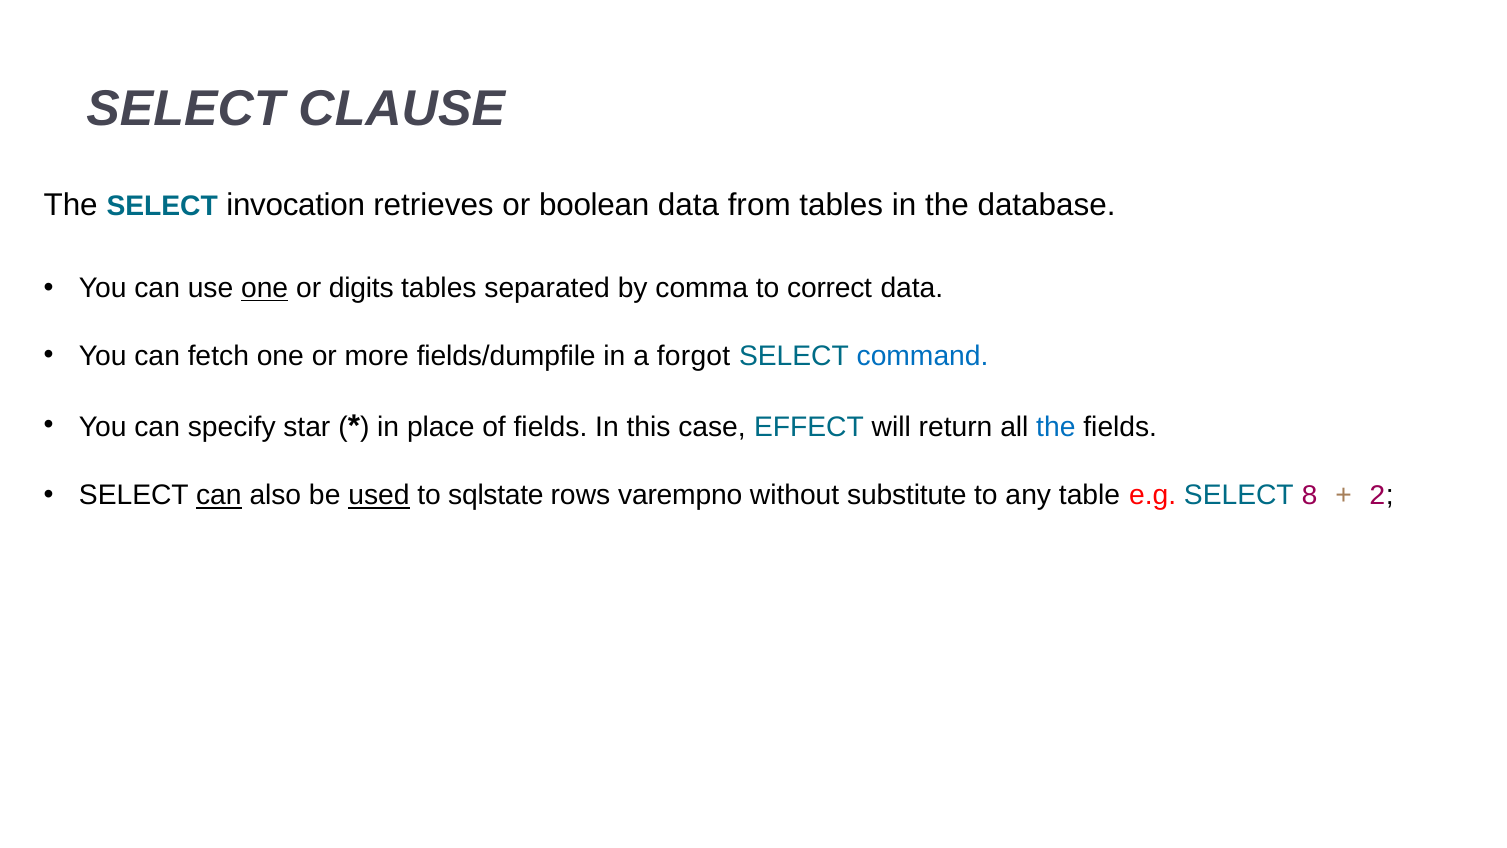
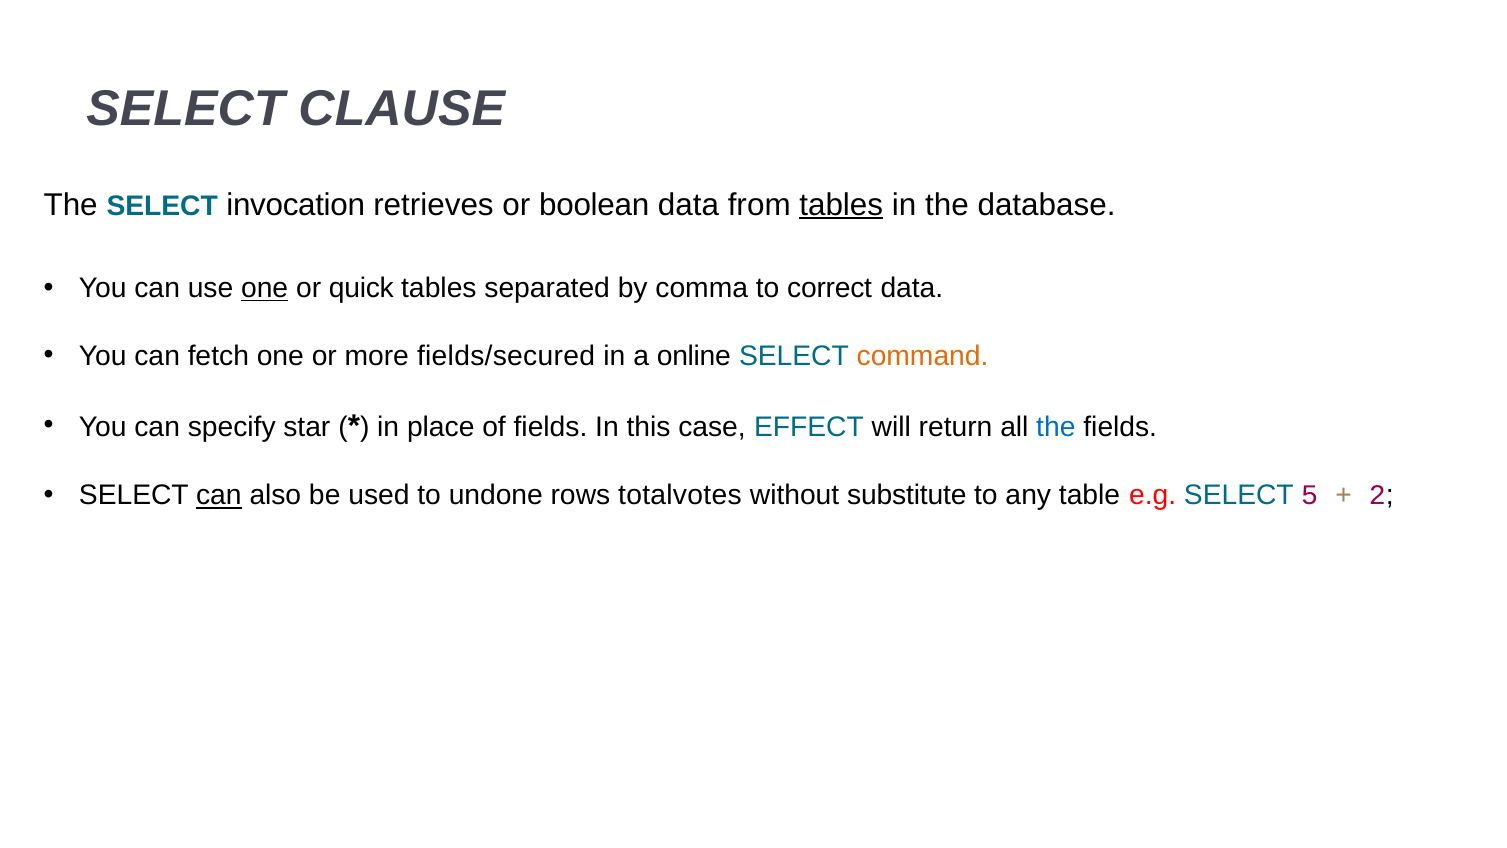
tables at (841, 205) underline: none -> present
digits: digits -> quick
fields/dumpfile: fields/dumpfile -> fields/secured
forgot: forgot -> online
command colour: blue -> orange
used underline: present -> none
sqlstate: sqlstate -> undone
varempno: varempno -> totalvotes
8: 8 -> 5
